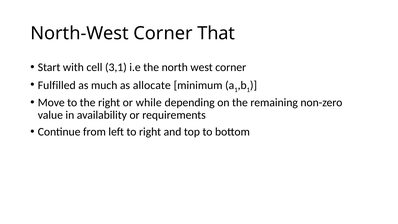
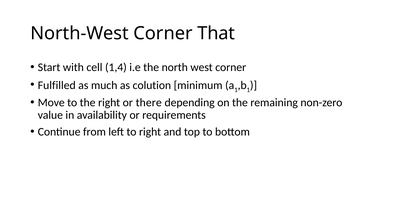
3,1: 3,1 -> 1,4
allocate: allocate -> colution
while: while -> there
